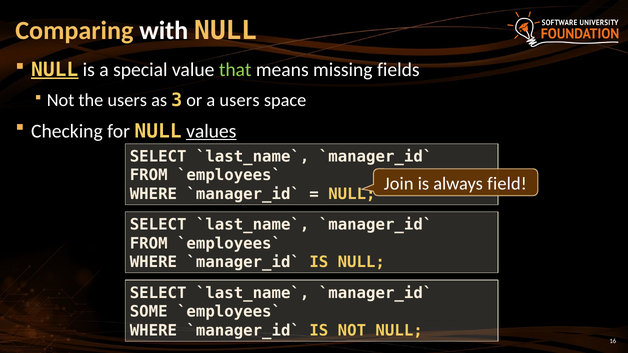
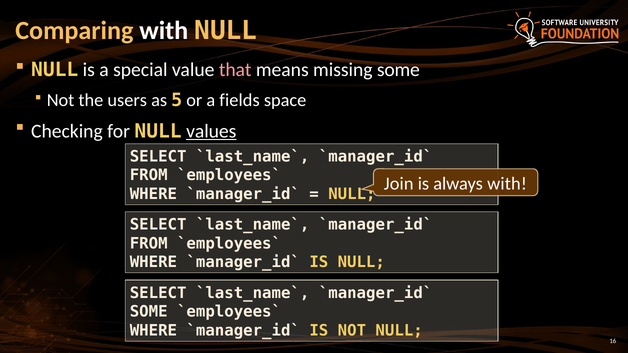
NULL at (55, 70) underline: present -> none
that colour: light green -> pink
missing fields: fields -> some
3: 3 -> 5
a users: users -> fields
always field: field -> with
